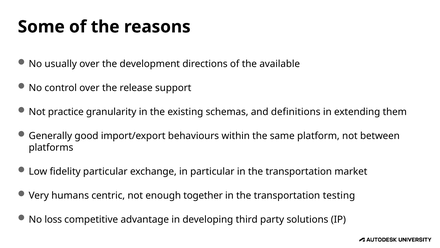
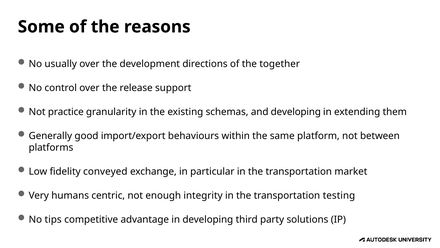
available: available -> together
and definitions: definitions -> developing
fidelity particular: particular -> conveyed
together: together -> integrity
loss: loss -> tips
